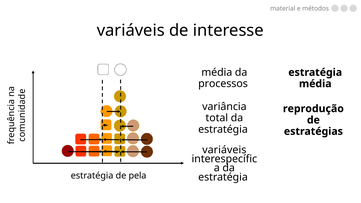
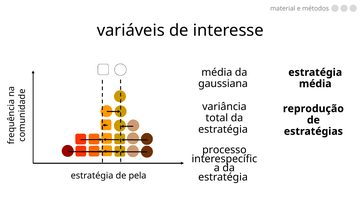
processos: processos -> gaussiana
variáveis at (224, 150): variáveis -> processo
